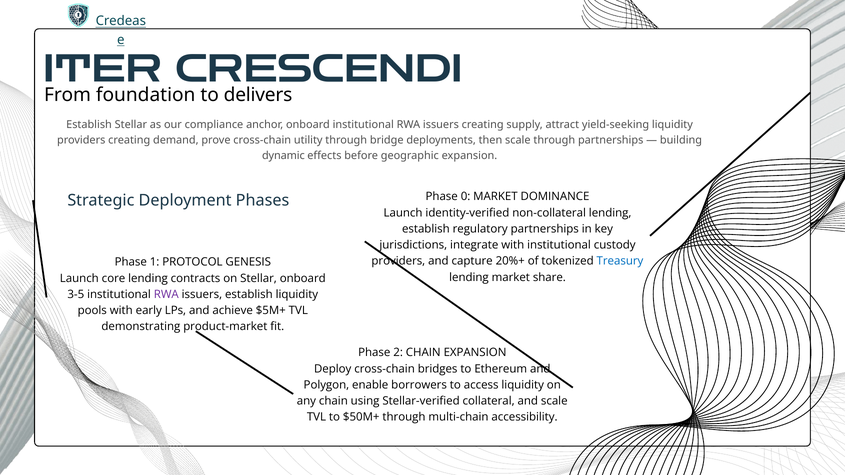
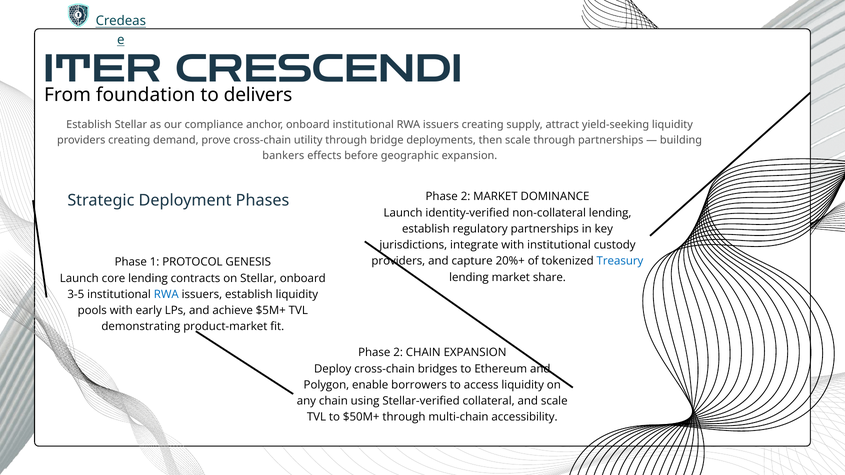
dynamic: dynamic -> bankers
0 at (466, 197): 0 -> 2
RWA at (166, 295) colour: purple -> blue
